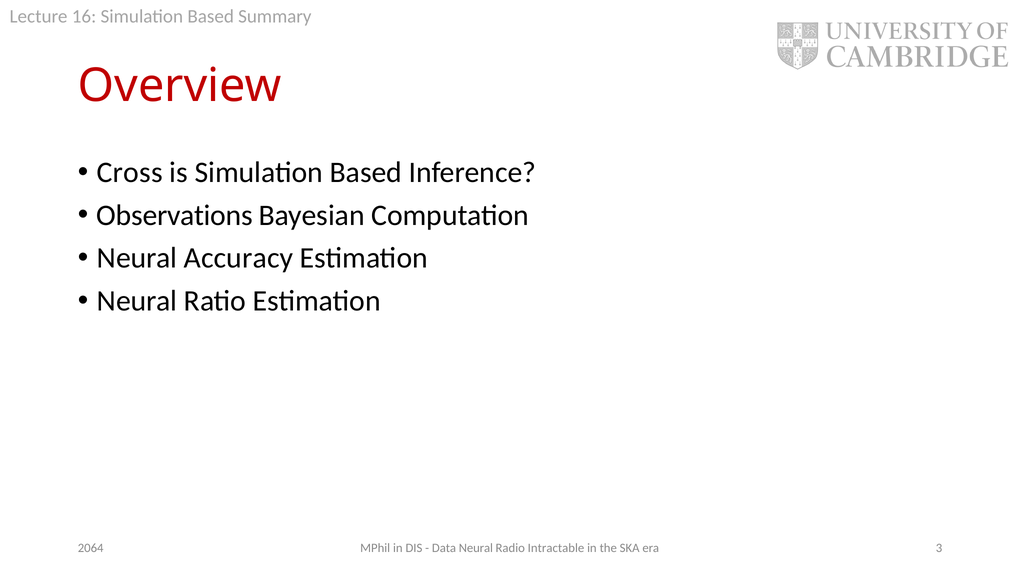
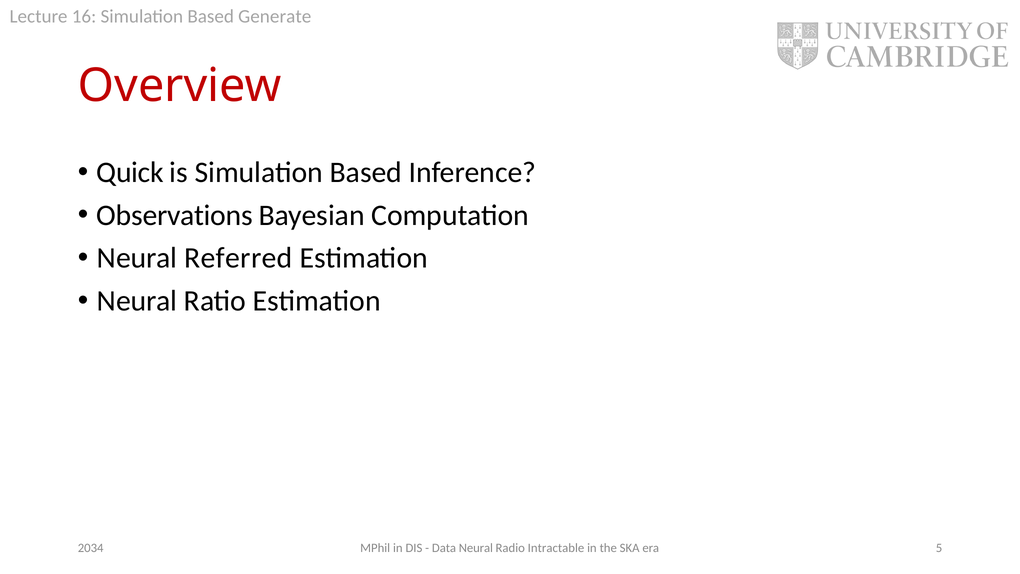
Summary: Summary -> Generate
Cross: Cross -> Quick
Accuracy: Accuracy -> Referred
3: 3 -> 5
2064: 2064 -> 2034
